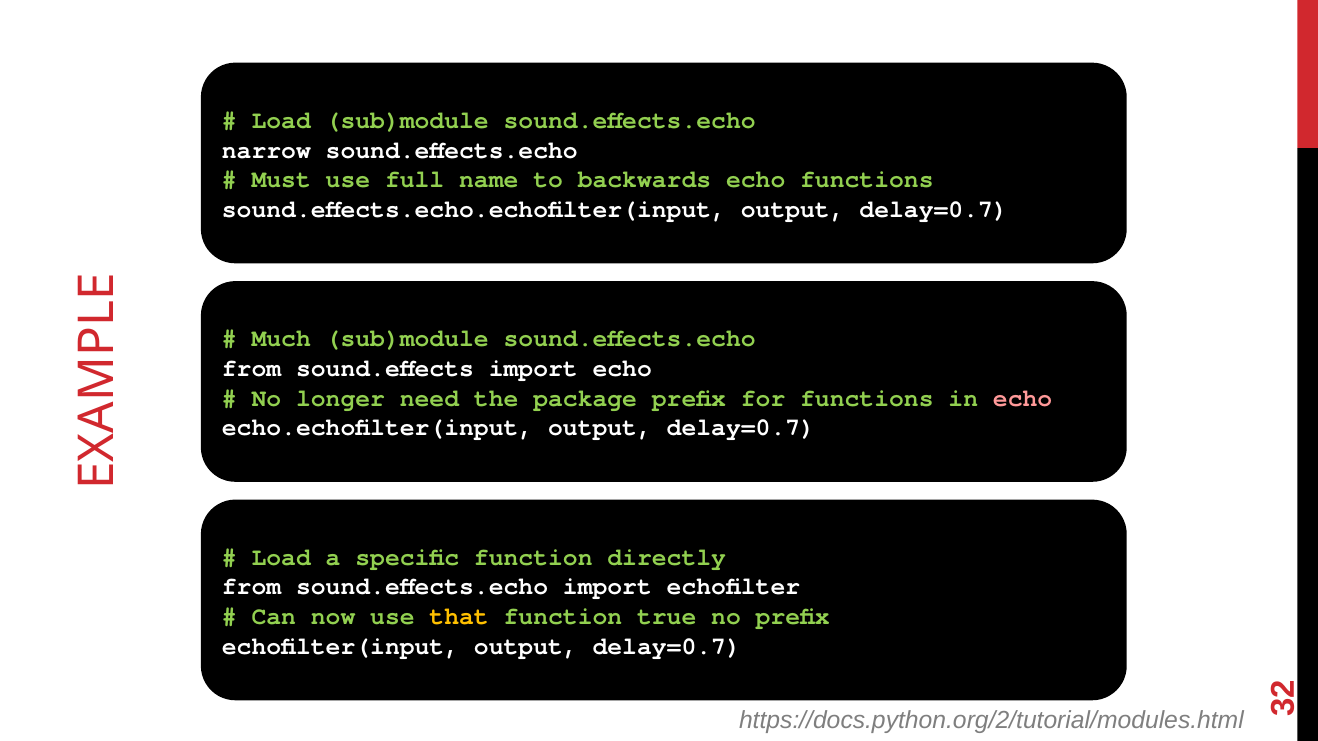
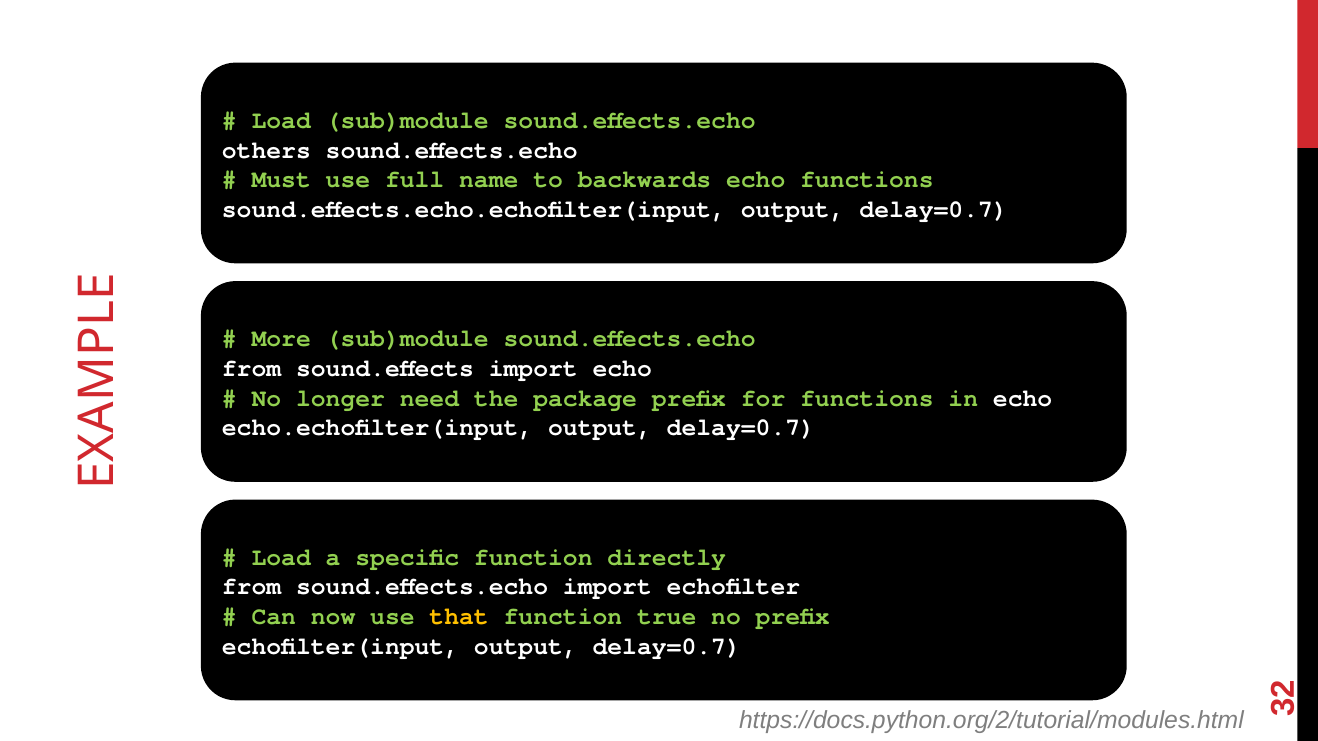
narrow: narrow -> others
Much: Much -> More
echo at (1023, 398) colour: pink -> white
